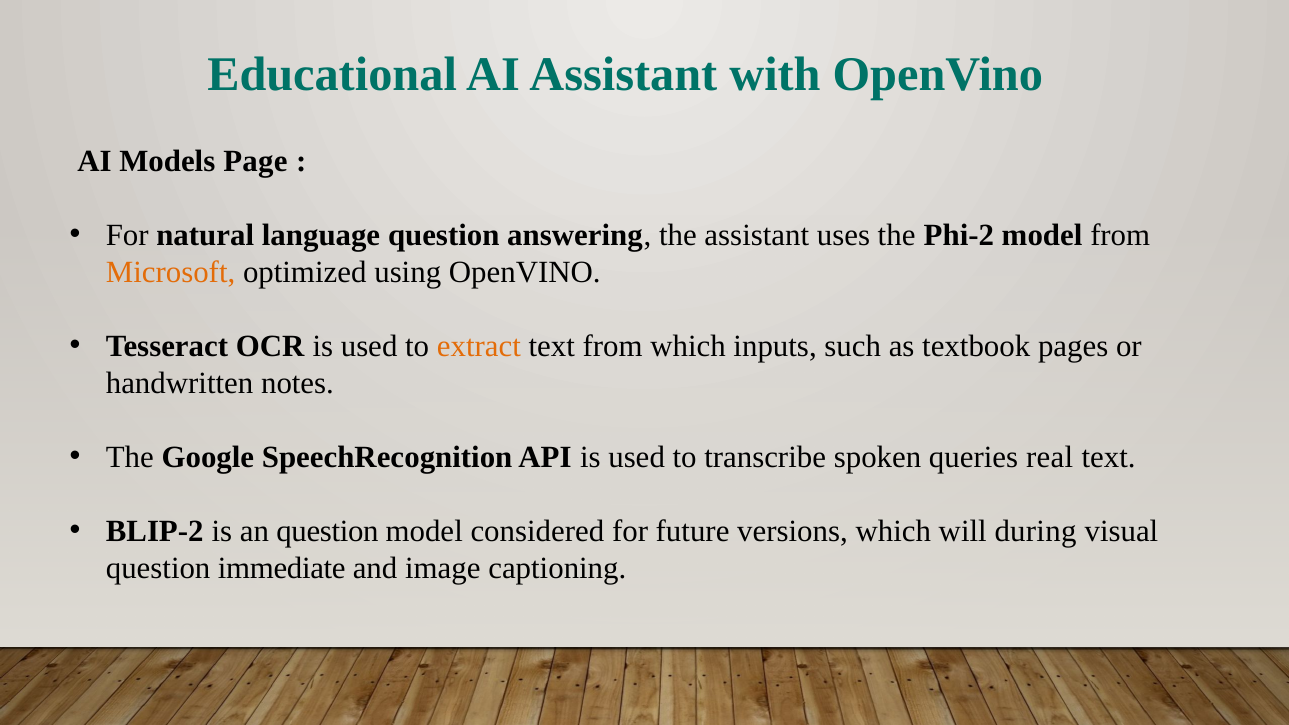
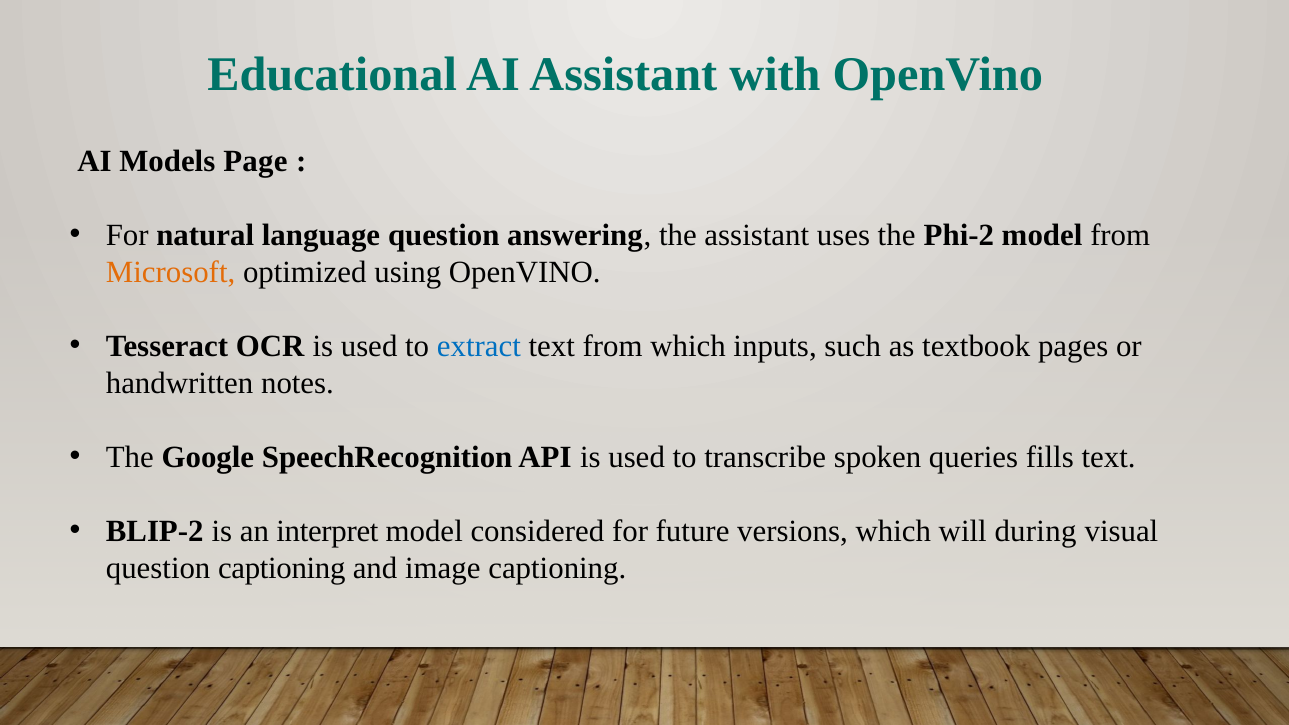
extract colour: orange -> blue
real: real -> fills
an question: question -> interpret
question immediate: immediate -> captioning
